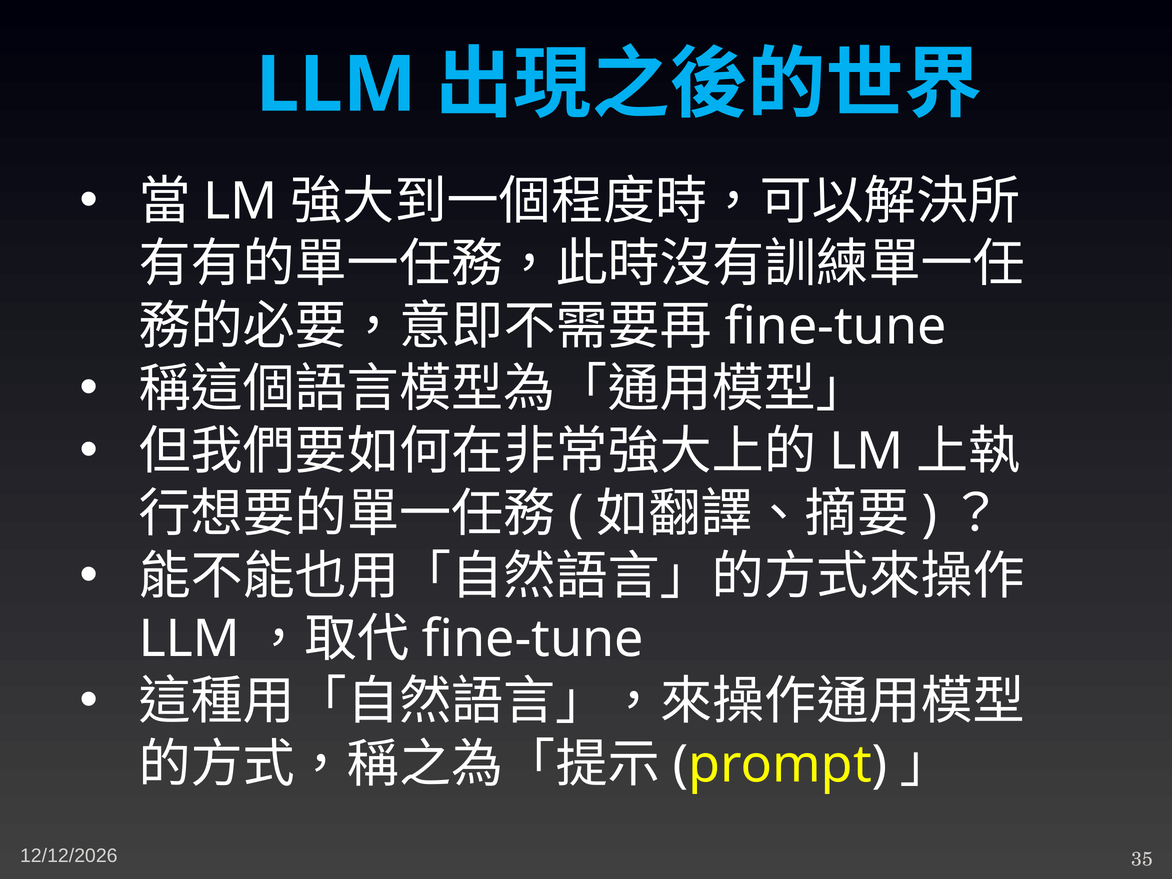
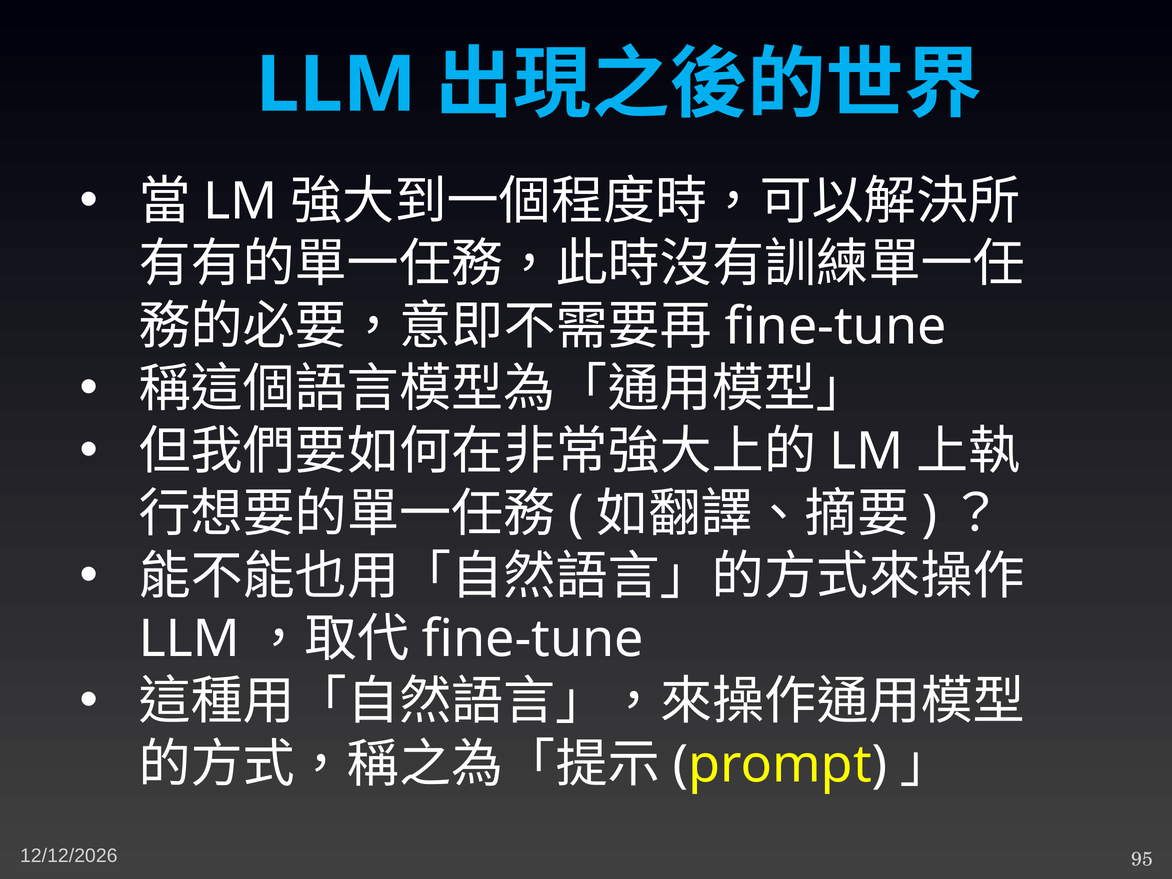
35: 35 -> 95
